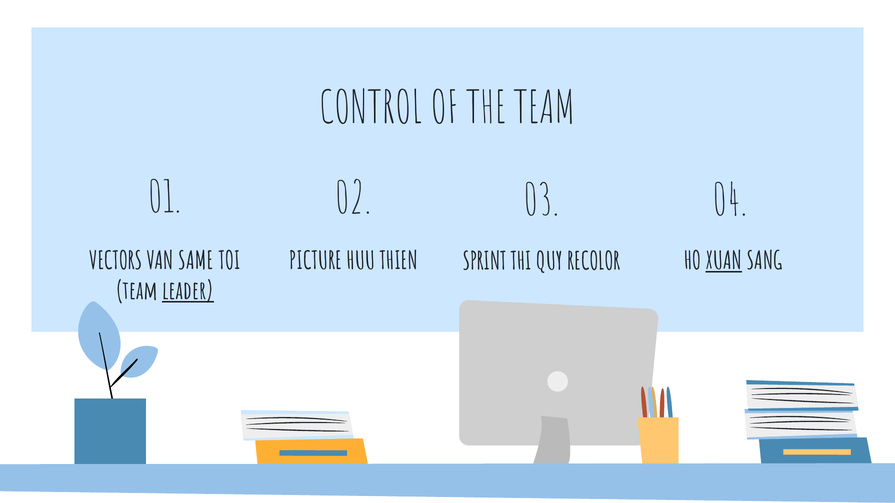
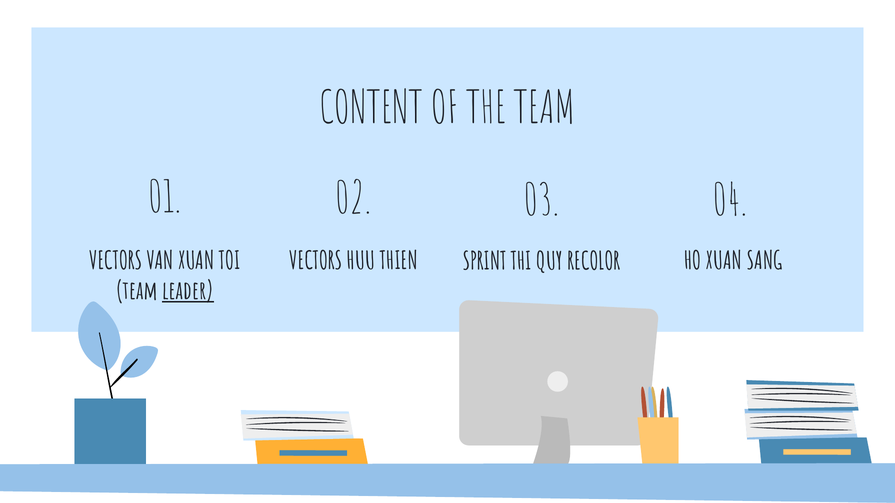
CONTROL: CONTROL -> CONTENT
XUAN at (724, 261) underline: present -> none
VAN SAME: SAME -> XUAN
PICTURE at (316, 261): PICTURE -> VECTORS
